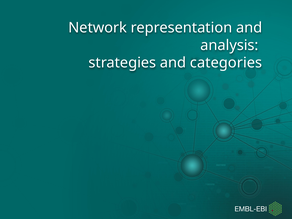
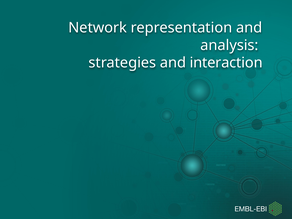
categories: categories -> interaction
